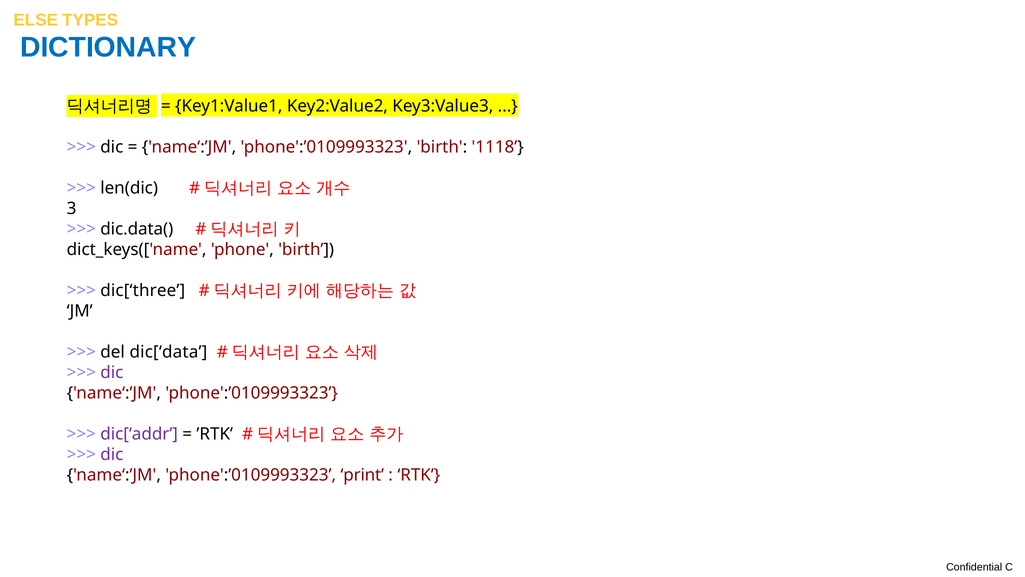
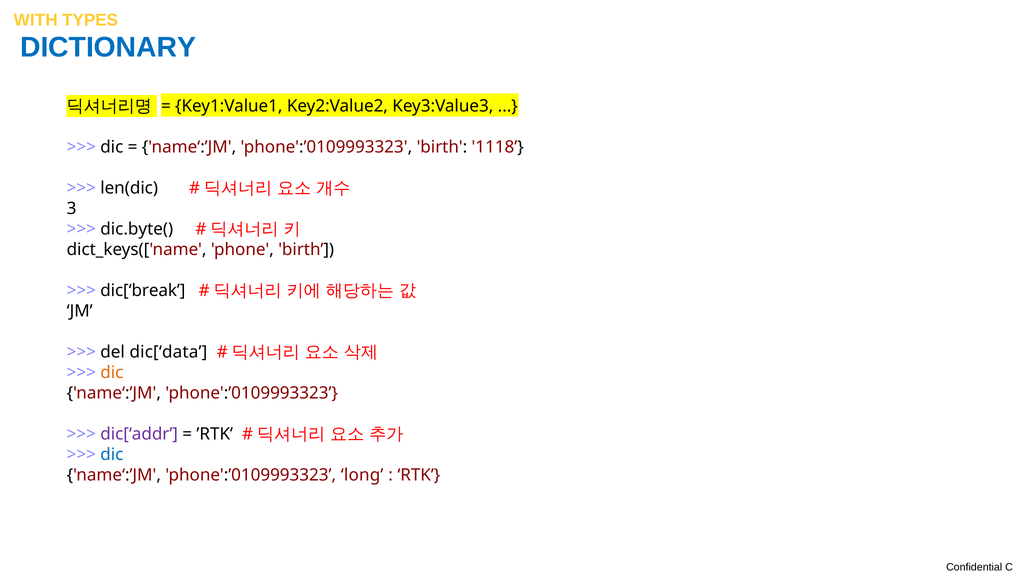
ELSE: ELSE -> WITH
dic.data(: dic.data( -> dic.byte(
dic[‘three: dic[‘three -> dic[‘break
dic at (112, 372) colour: purple -> orange
dic at (112, 454) colour: purple -> blue
print: print -> long
